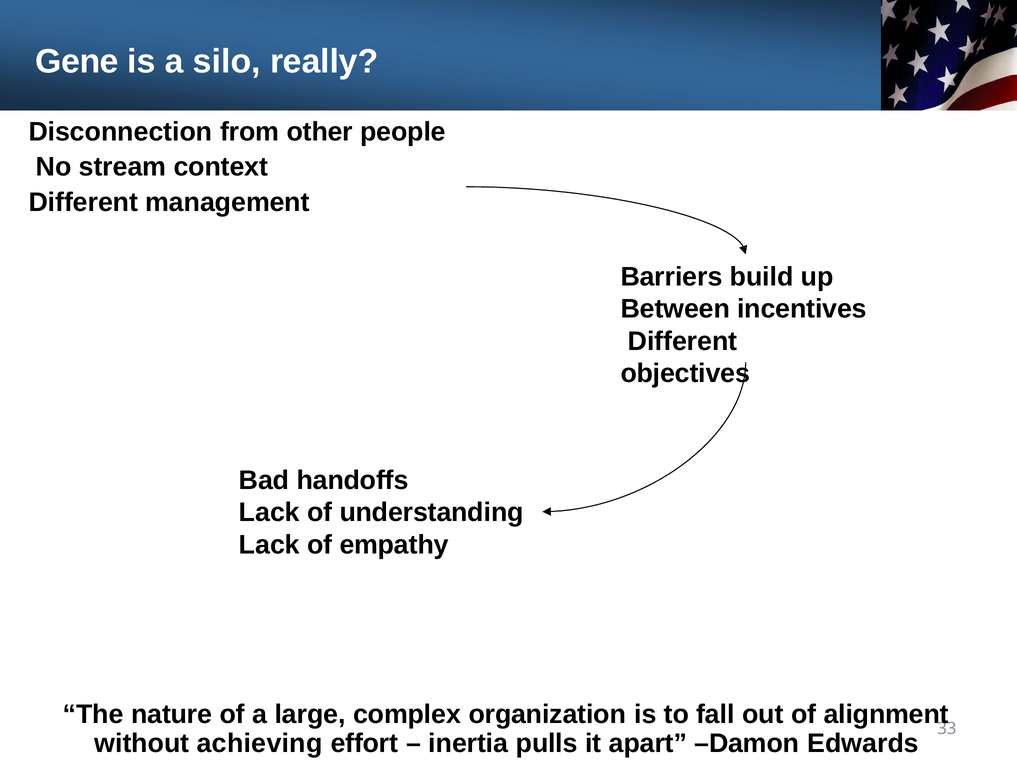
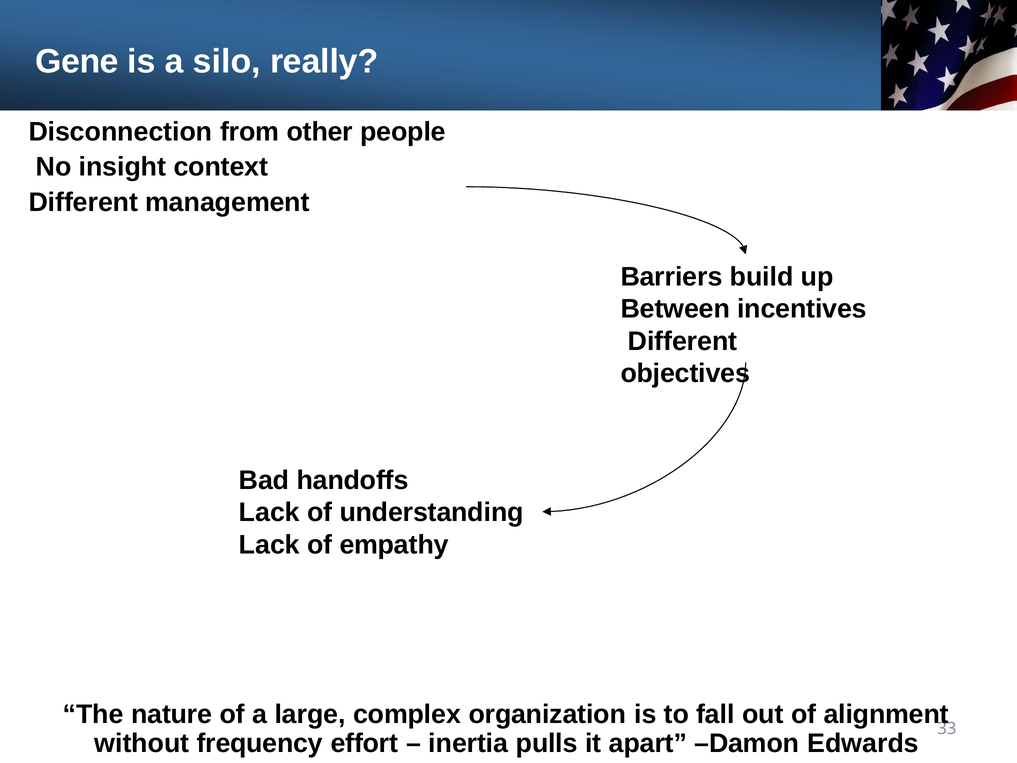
stream: stream -> insight
achieving: achieving -> frequency
